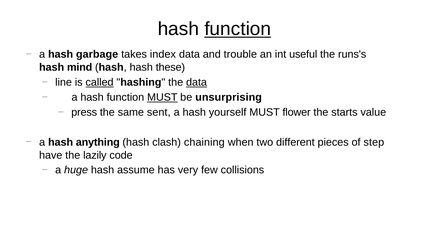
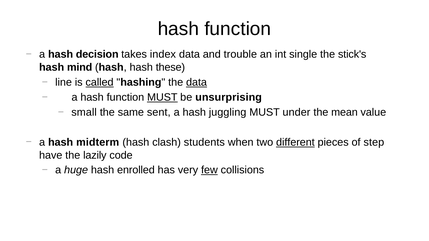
function at (238, 29) underline: present -> none
garbage: garbage -> decision
useful: useful -> single
runs's: runs's -> stick's
press: press -> small
yourself: yourself -> juggling
flower: flower -> under
starts: starts -> mean
anything: anything -> midterm
chaining: chaining -> students
different underline: none -> present
assume: assume -> enrolled
few underline: none -> present
